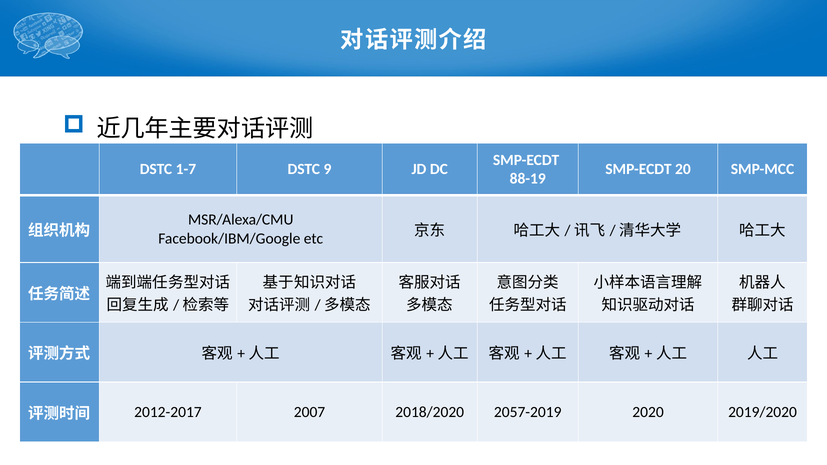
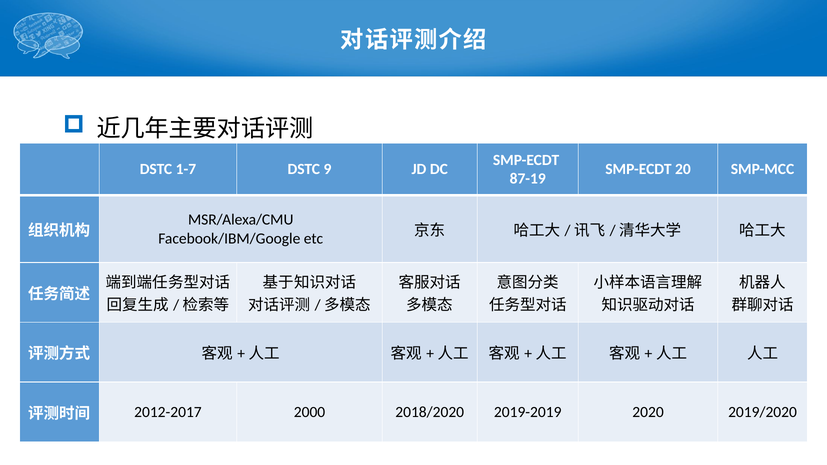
88-19: 88-19 -> 87-19
2007: 2007 -> 2000
2057-2019: 2057-2019 -> 2019-2019
